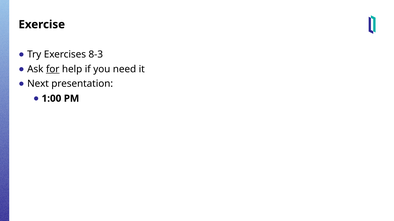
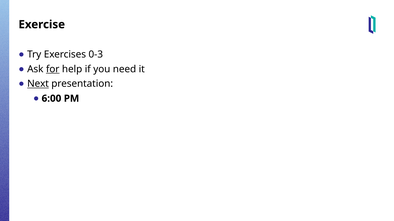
8-3: 8-3 -> 0-3
Next underline: none -> present
1:00: 1:00 -> 6:00
